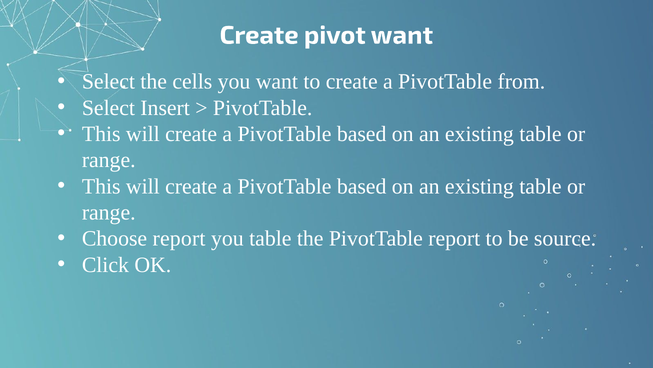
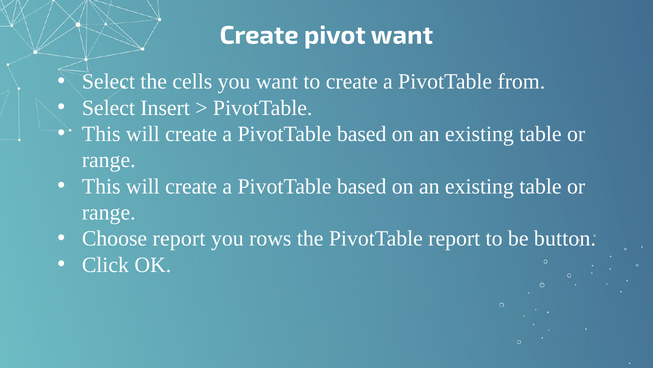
you table: table -> rows
source: source -> button
